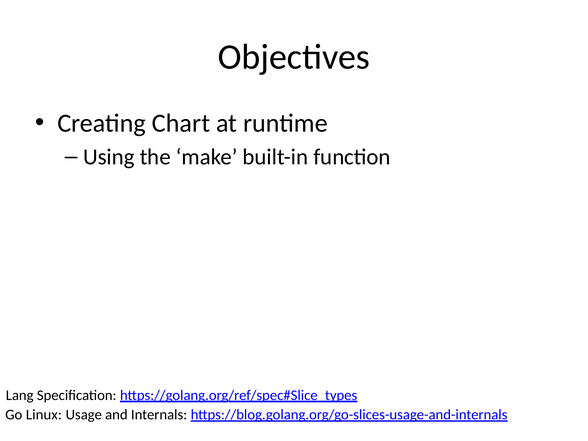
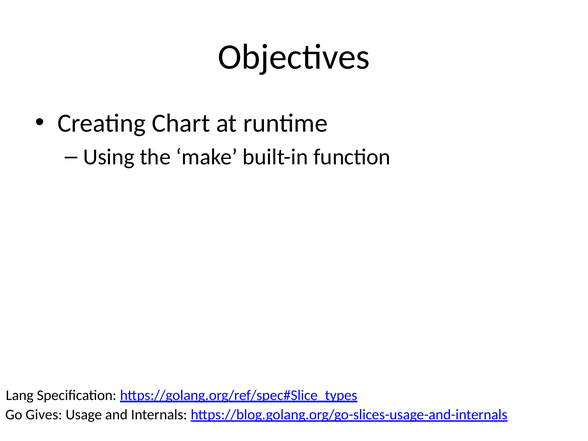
Linux: Linux -> Gives
